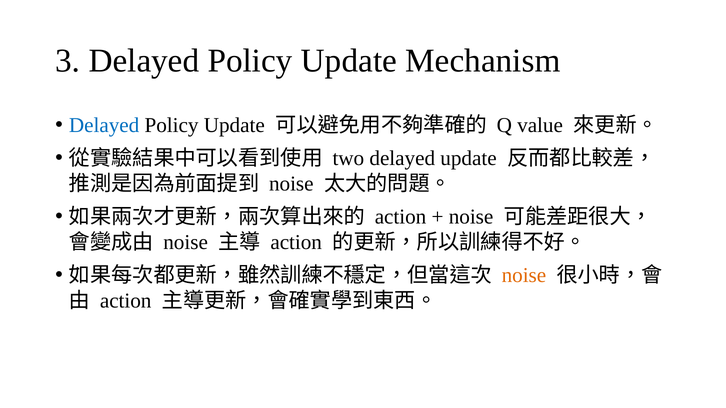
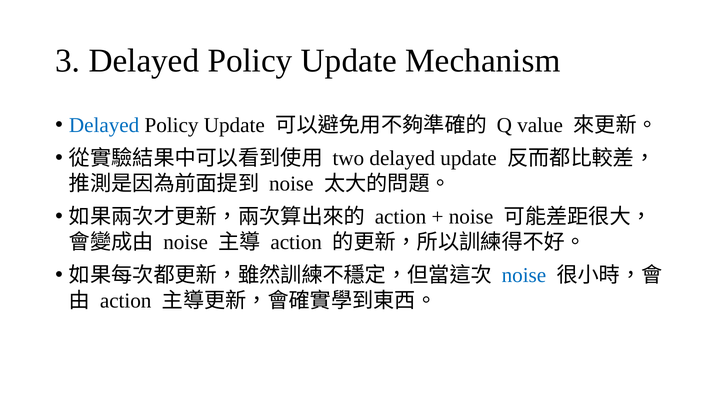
noise at (524, 275) colour: orange -> blue
